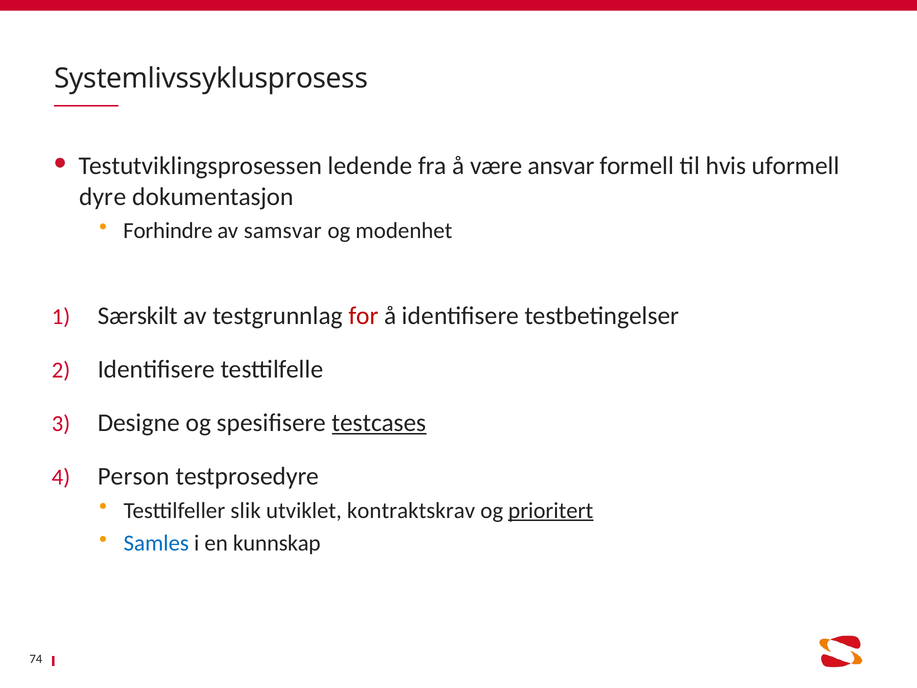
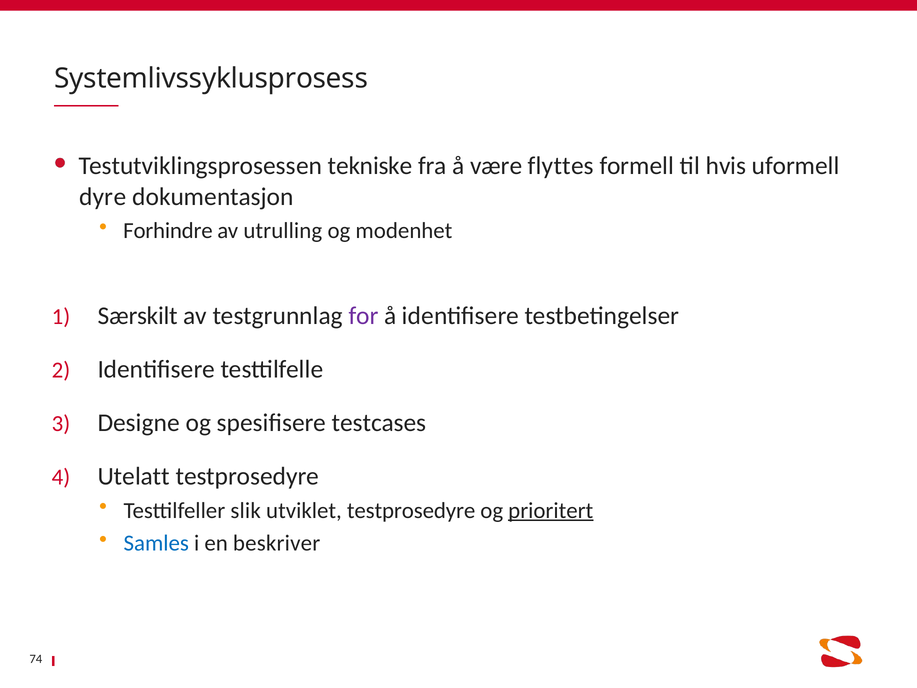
ledende: ledende -> tekniske
ansvar: ansvar -> flyttes
samsvar: samsvar -> utrulling
for colour: red -> purple
testcases underline: present -> none
Person: Person -> Utelatt
utviklet kontraktskrav: kontraktskrav -> testprosedyre
kunnskap: kunnskap -> beskriver
